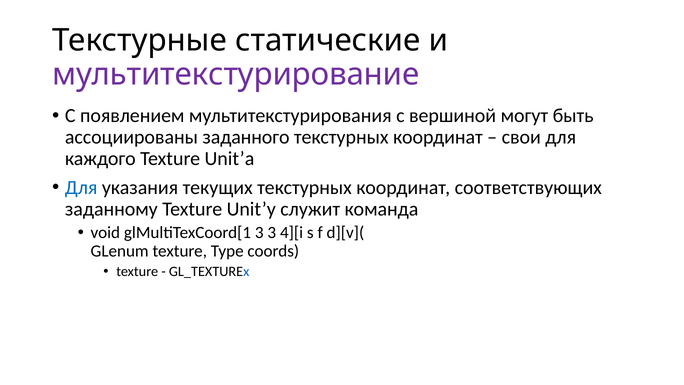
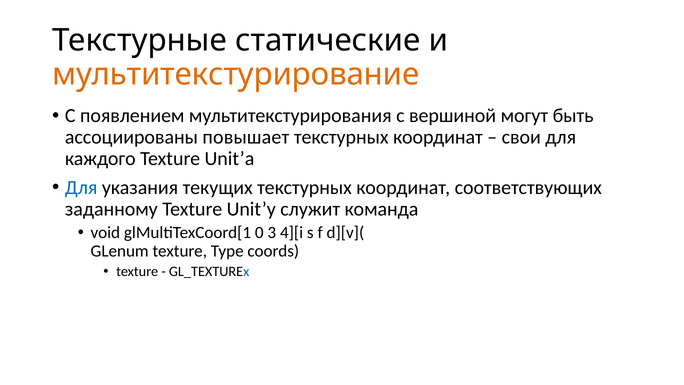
мультитекстурирование colour: purple -> orange
заданного: заданного -> повышает
glMultiTexCoord[1 3: 3 -> 0
